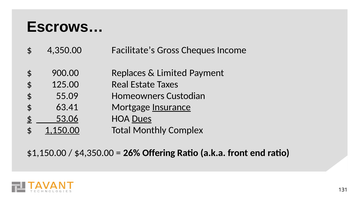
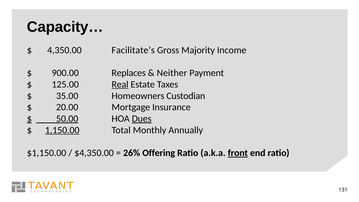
Escrows…: Escrows… -> Capacity…
Cheques: Cheques -> Majority
Limited: Limited -> Neither
Real underline: none -> present
55.09: 55.09 -> 35.00
63.41: 63.41 -> 20.00
Insurance underline: present -> none
53.06: 53.06 -> 50.00
Complex: Complex -> Annually
front underline: none -> present
